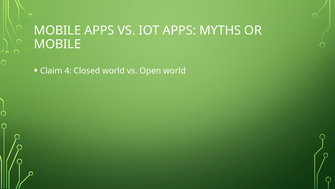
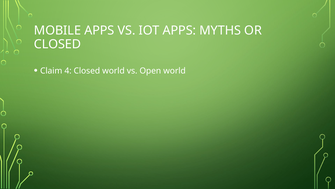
MOBILE at (57, 44): MOBILE -> CLOSED
